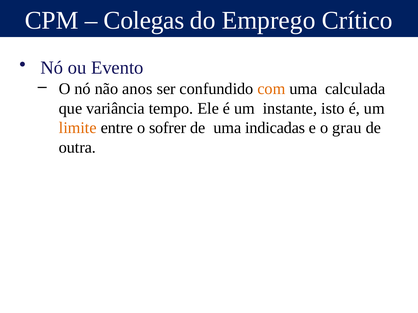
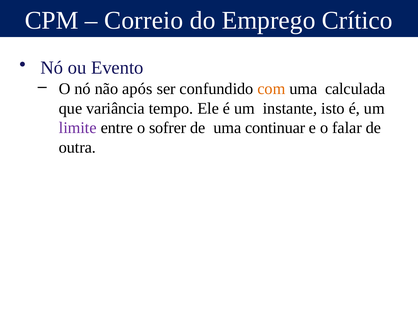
Colegas: Colegas -> Correio
anos: anos -> após
limite colour: orange -> purple
indicadas: indicadas -> continuar
grau: grau -> falar
